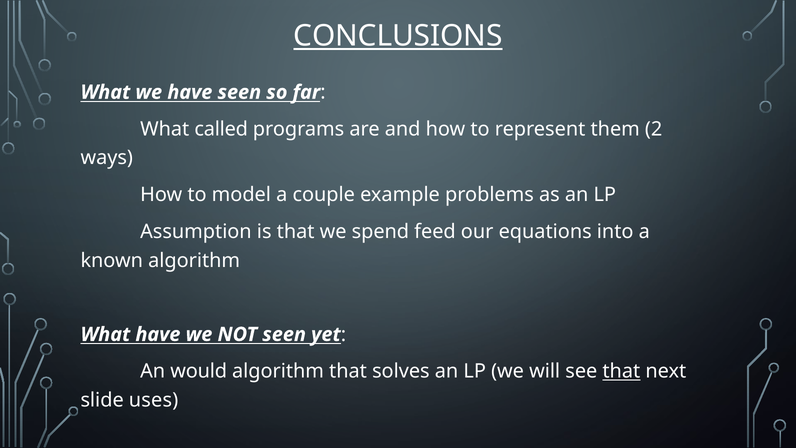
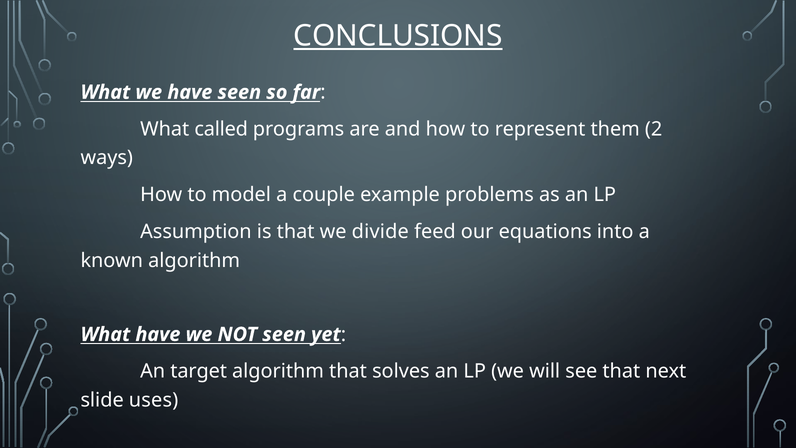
spend: spend -> divide
would: would -> target
that at (621, 371) underline: present -> none
